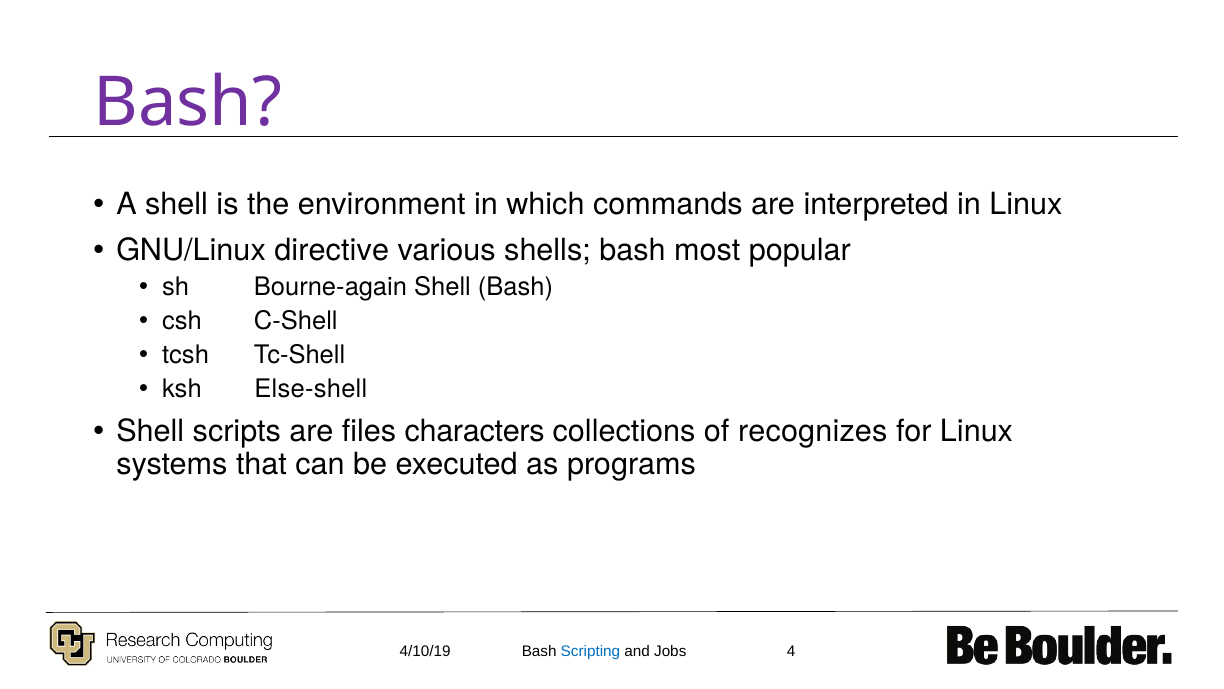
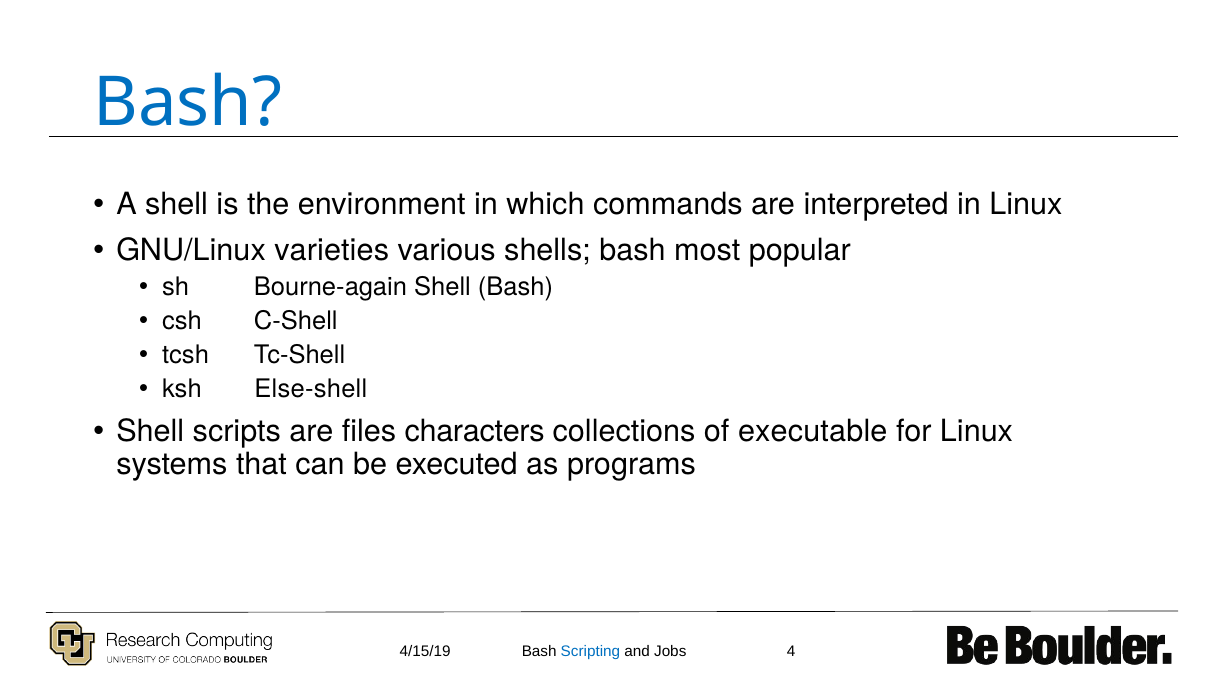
Bash at (188, 103) colour: purple -> blue
directive: directive -> varieties
recognizes: recognizes -> executable
4/10/19: 4/10/19 -> 4/15/19
